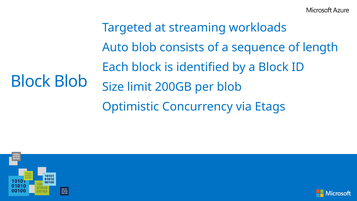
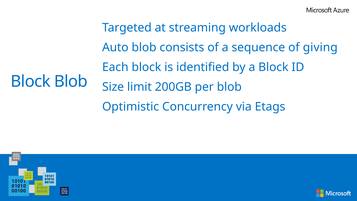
length: length -> giving
